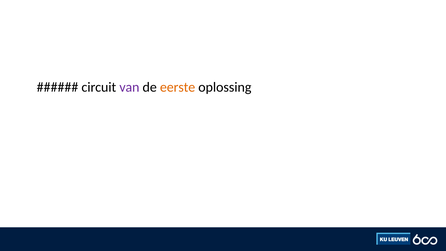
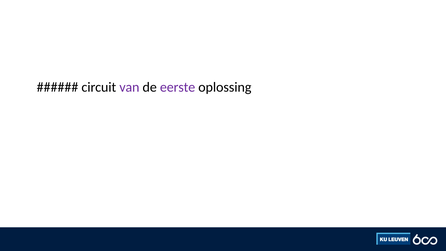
eerste colour: orange -> purple
